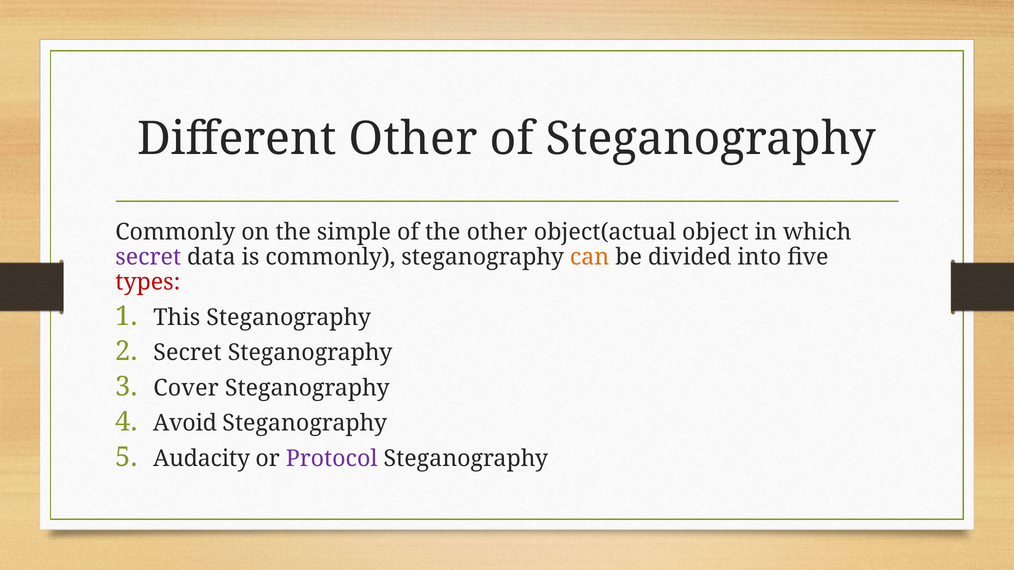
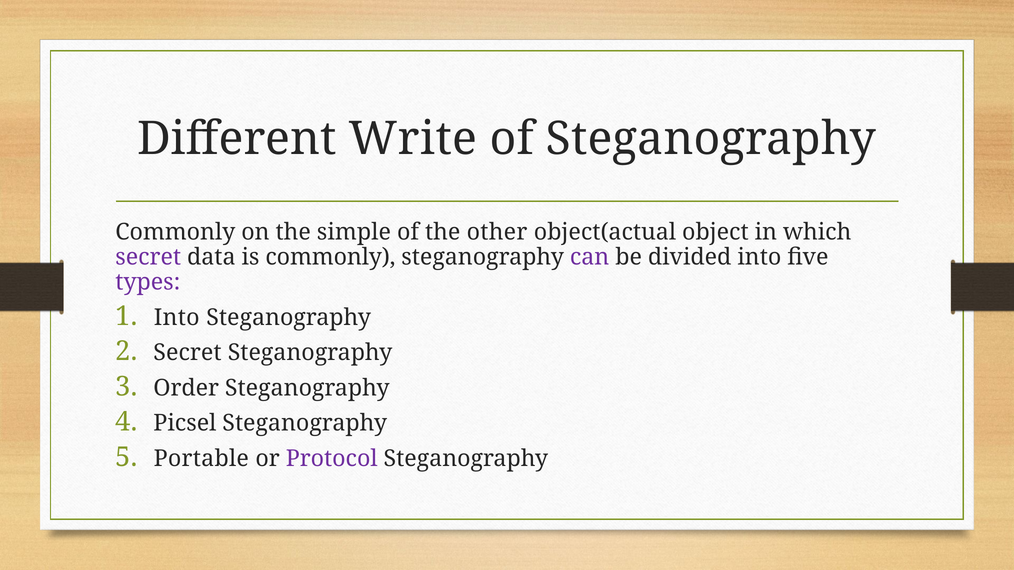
Different Other: Other -> Write
can colour: orange -> purple
types colour: red -> purple
This at (177, 318): This -> Into
Cover: Cover -> Order
Avoid: Avoid -> Picsel
Audacity: Audacity -> Portable
